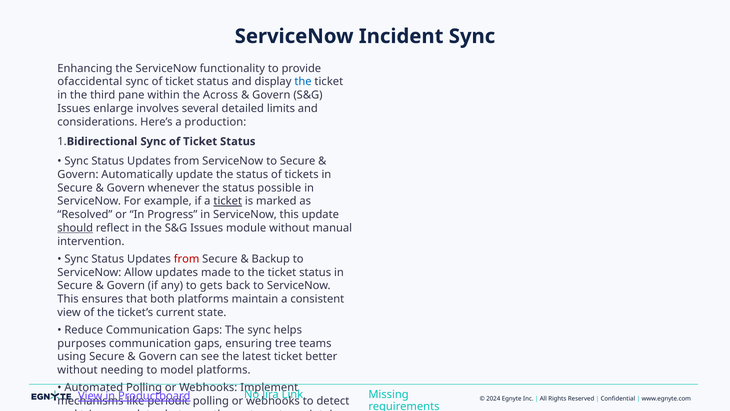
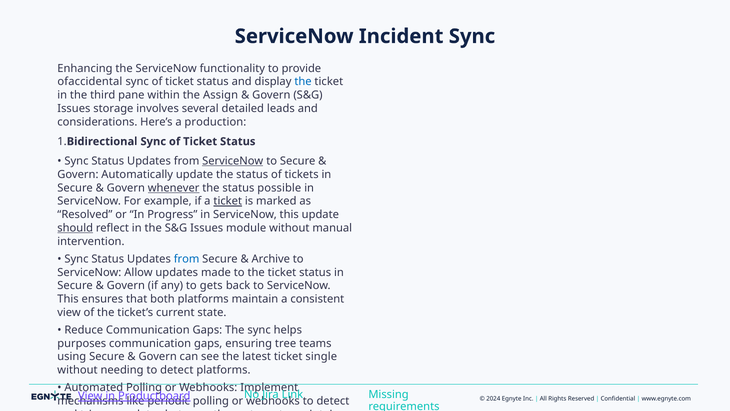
Across: Across -> Assign
enlarge: enlarge -> storage
limits: limits -> leads
ServiceNow at (233, 161) underline: none -> present
whenever underline: none -> present
from at (187, 259) colour: red -> blue
Backup: Backup -> Archive
ticket better: better -> single
needing to model: model -> detect
